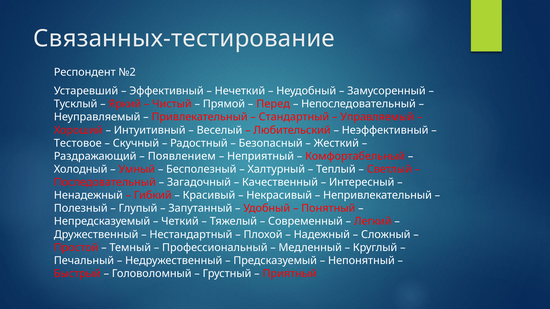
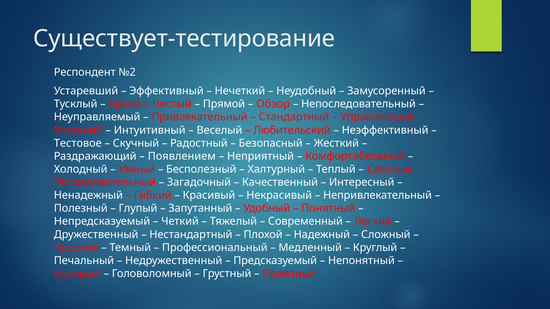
Связанных-тестирование: Связанных-тестирование -> Существует-тестирование
Перед: Перед -> Обзор
